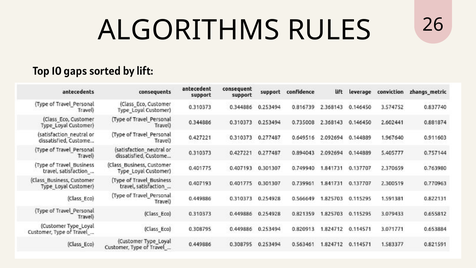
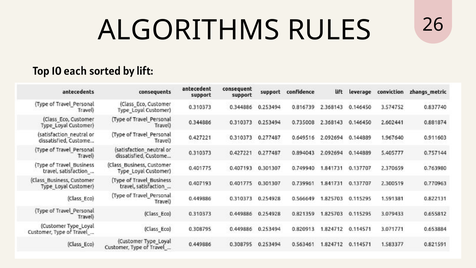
gaps: gaps -> each
